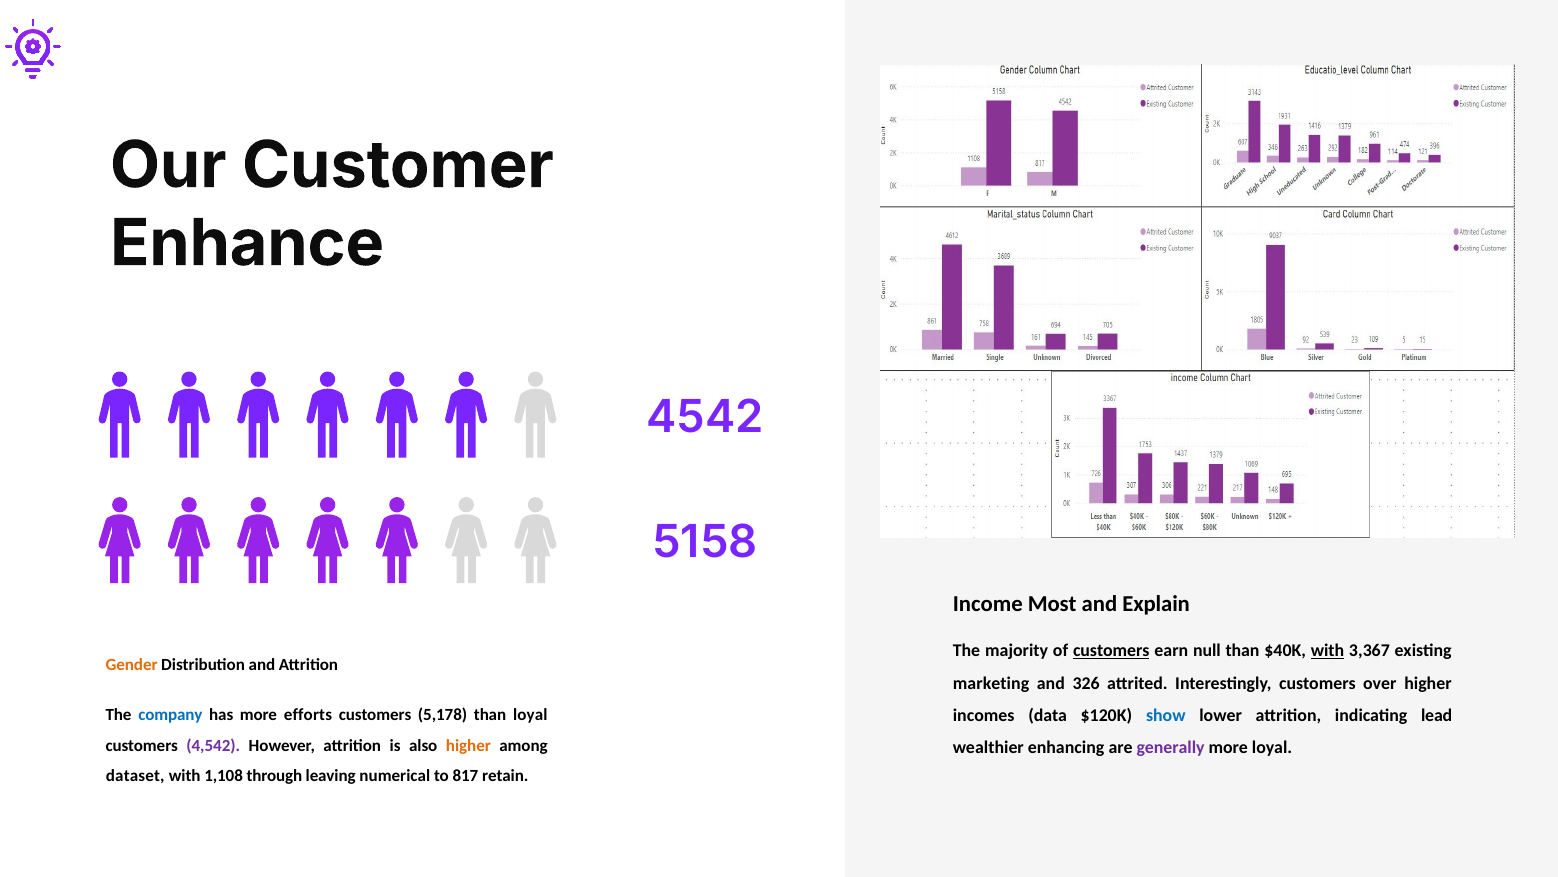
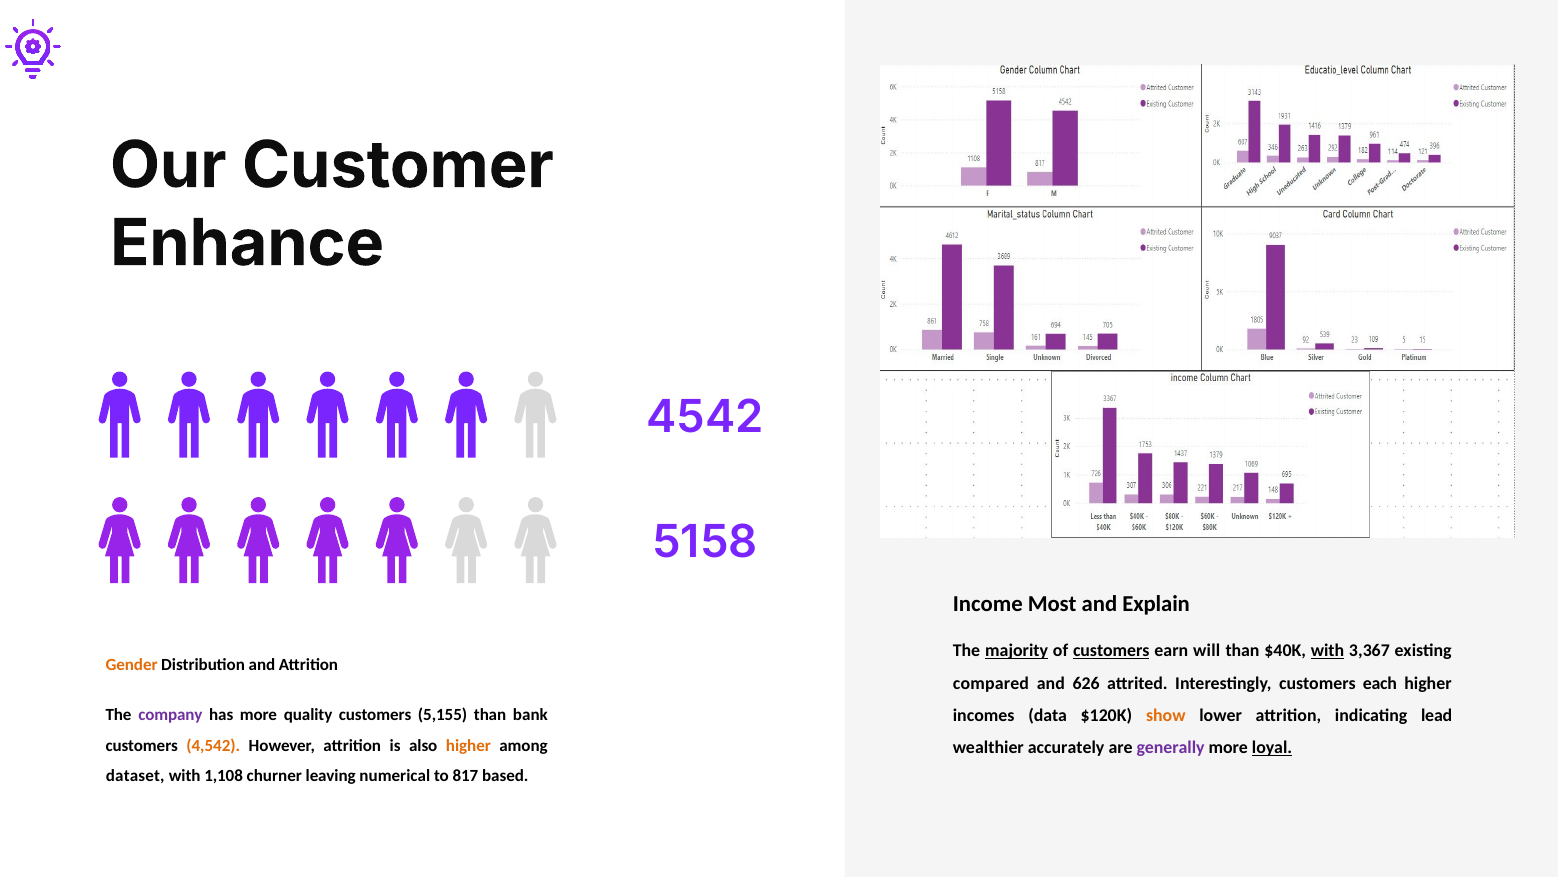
majority underline: none -> present
null: null -> will
marketing: marketing -> compared
326: 326 -> 626
over: over -> each
company colour: blue -> purple
efforts: efforts -> quality
5,178: 5,178 -> 5,155
than loyal: loyal -> bank
show colour: blue -> orange
4,542 colour: purple -> orange
enhancing: enhancing -> accurately
loyal at (1272, 747) underline: none -> present
through: through -> churner
retain: retain -> based
